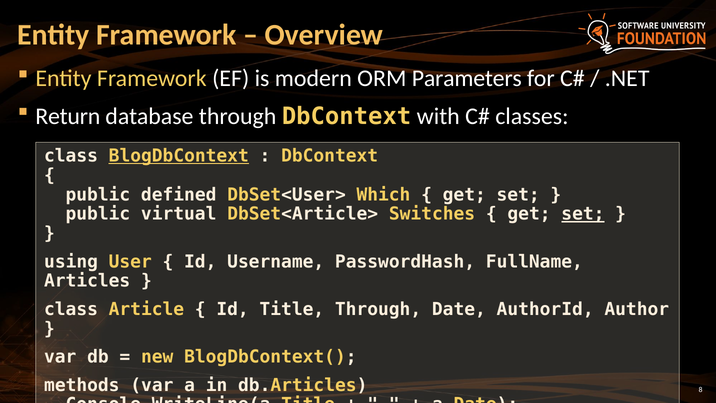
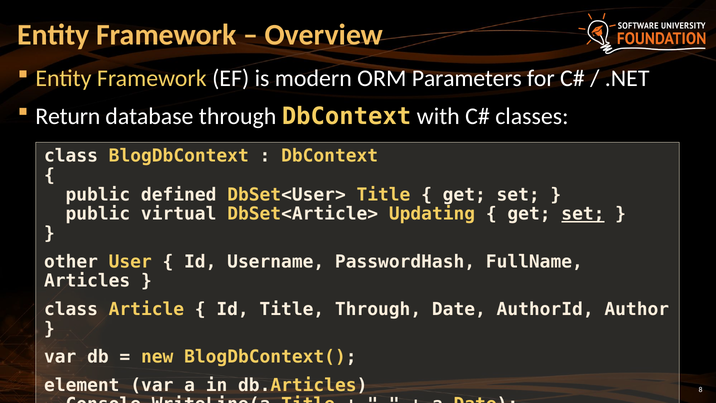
BlogDbContext underline: present -> none
DbSet<User> Which: Which -> Title
Switches: Switches -> Updating
using: using -> other
methods: methods -> element
